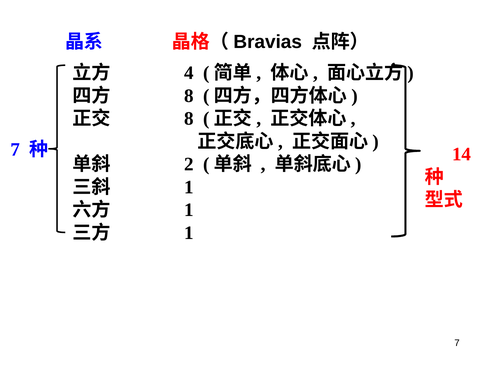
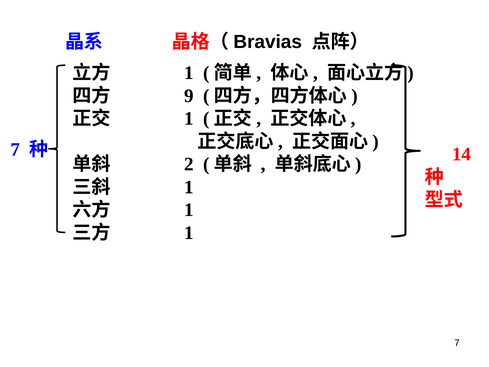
4 at (189, 73): 4 -> 1
8 at (189, 96): 8 -> 9
8 at (189, 119): 8 -> 1
